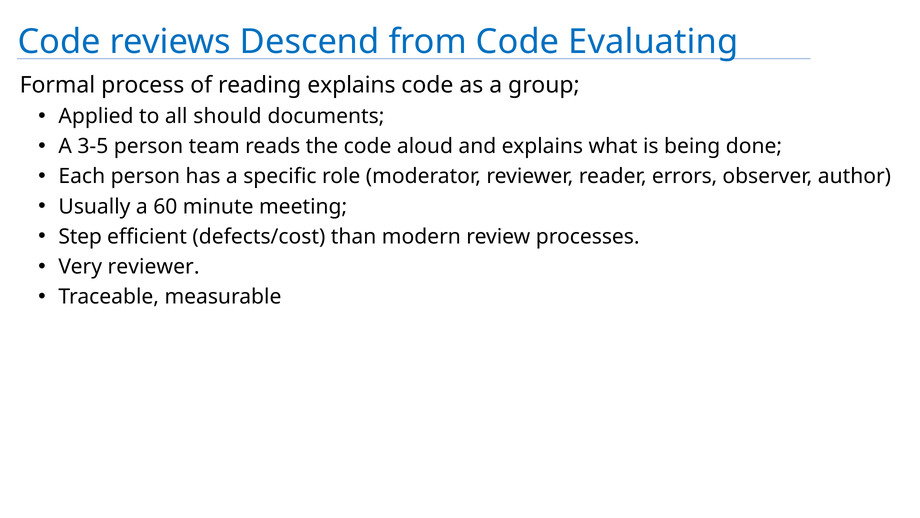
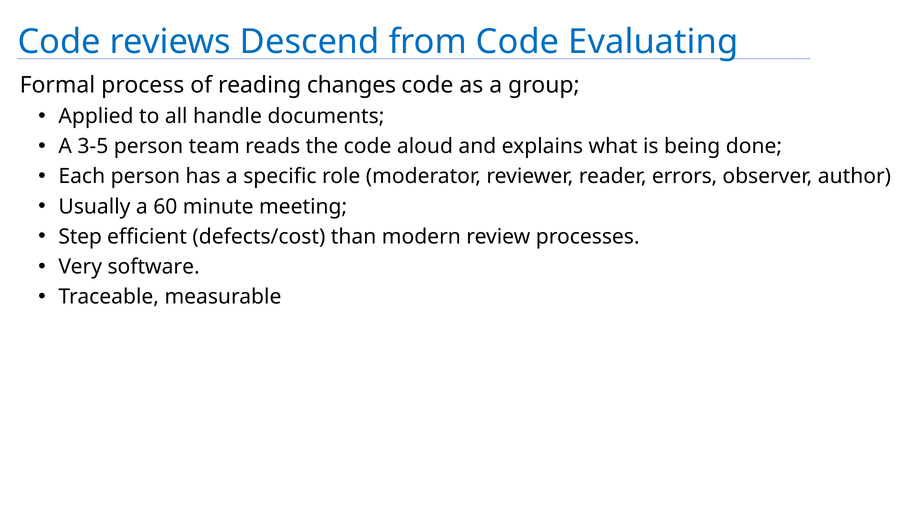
reading explains: explains -> changes
should: should -> handle
Very reviewer: reviewer -> software
